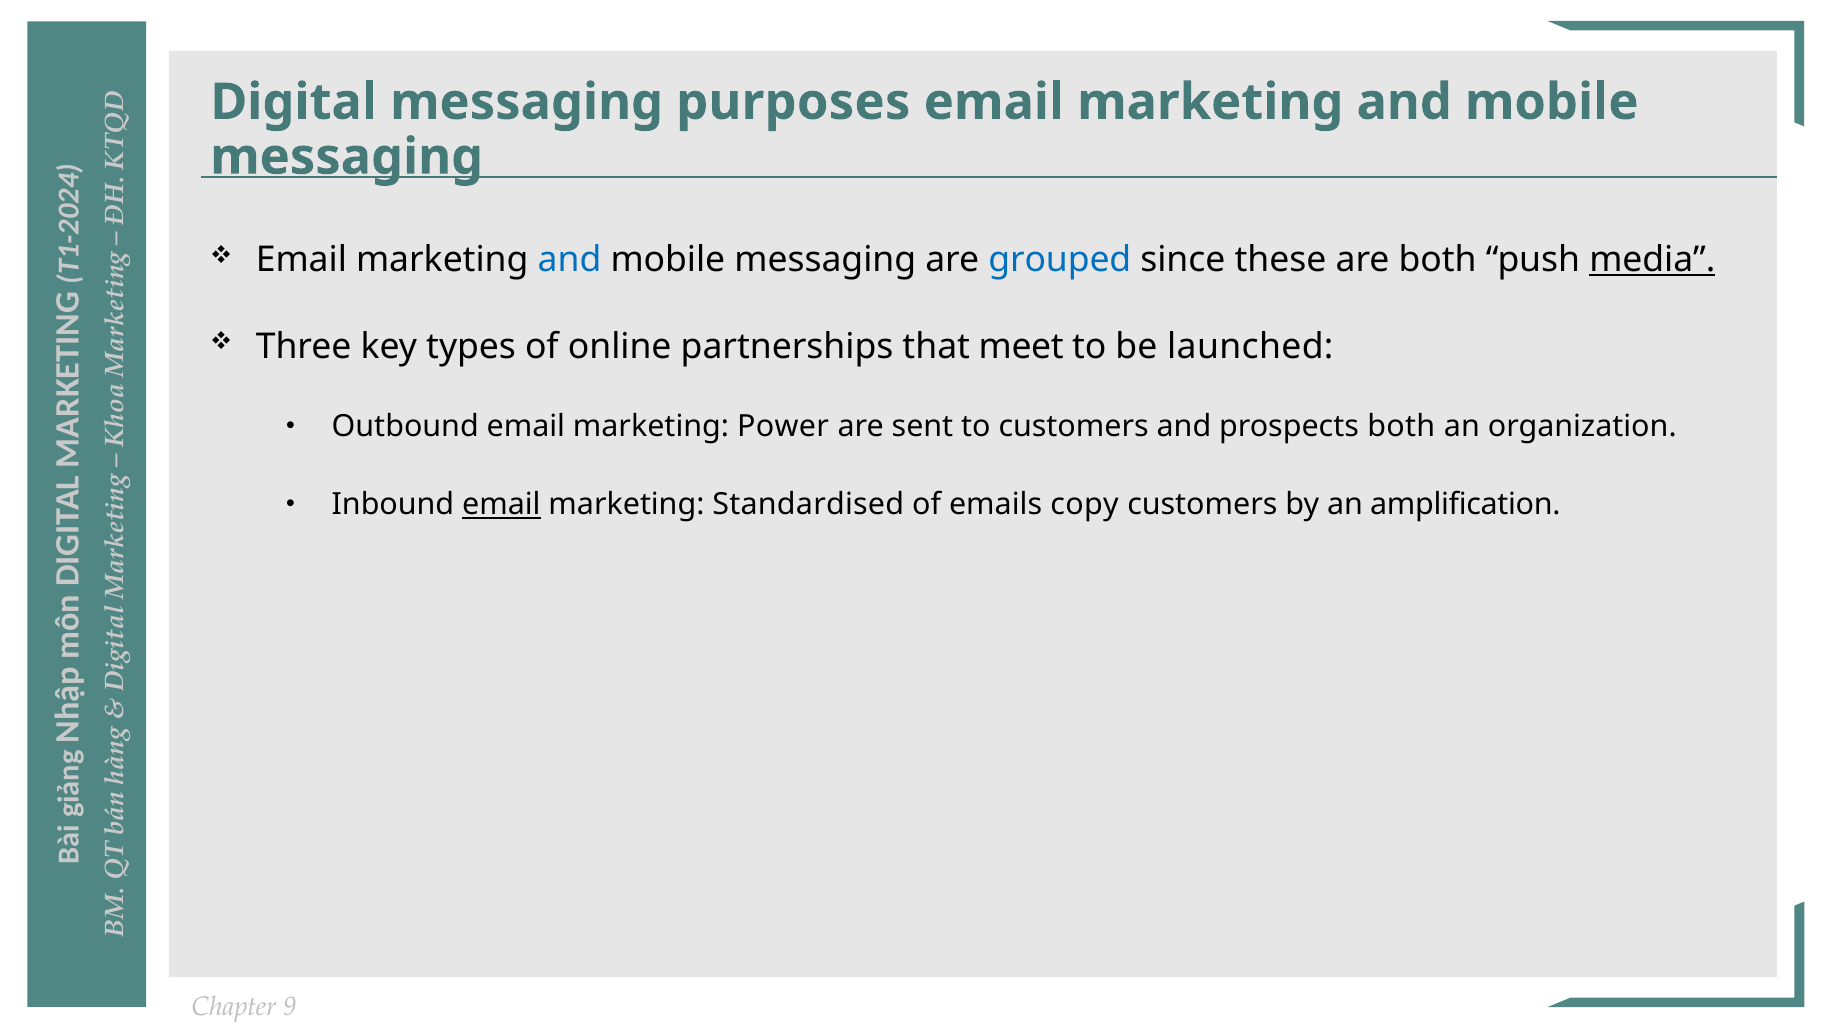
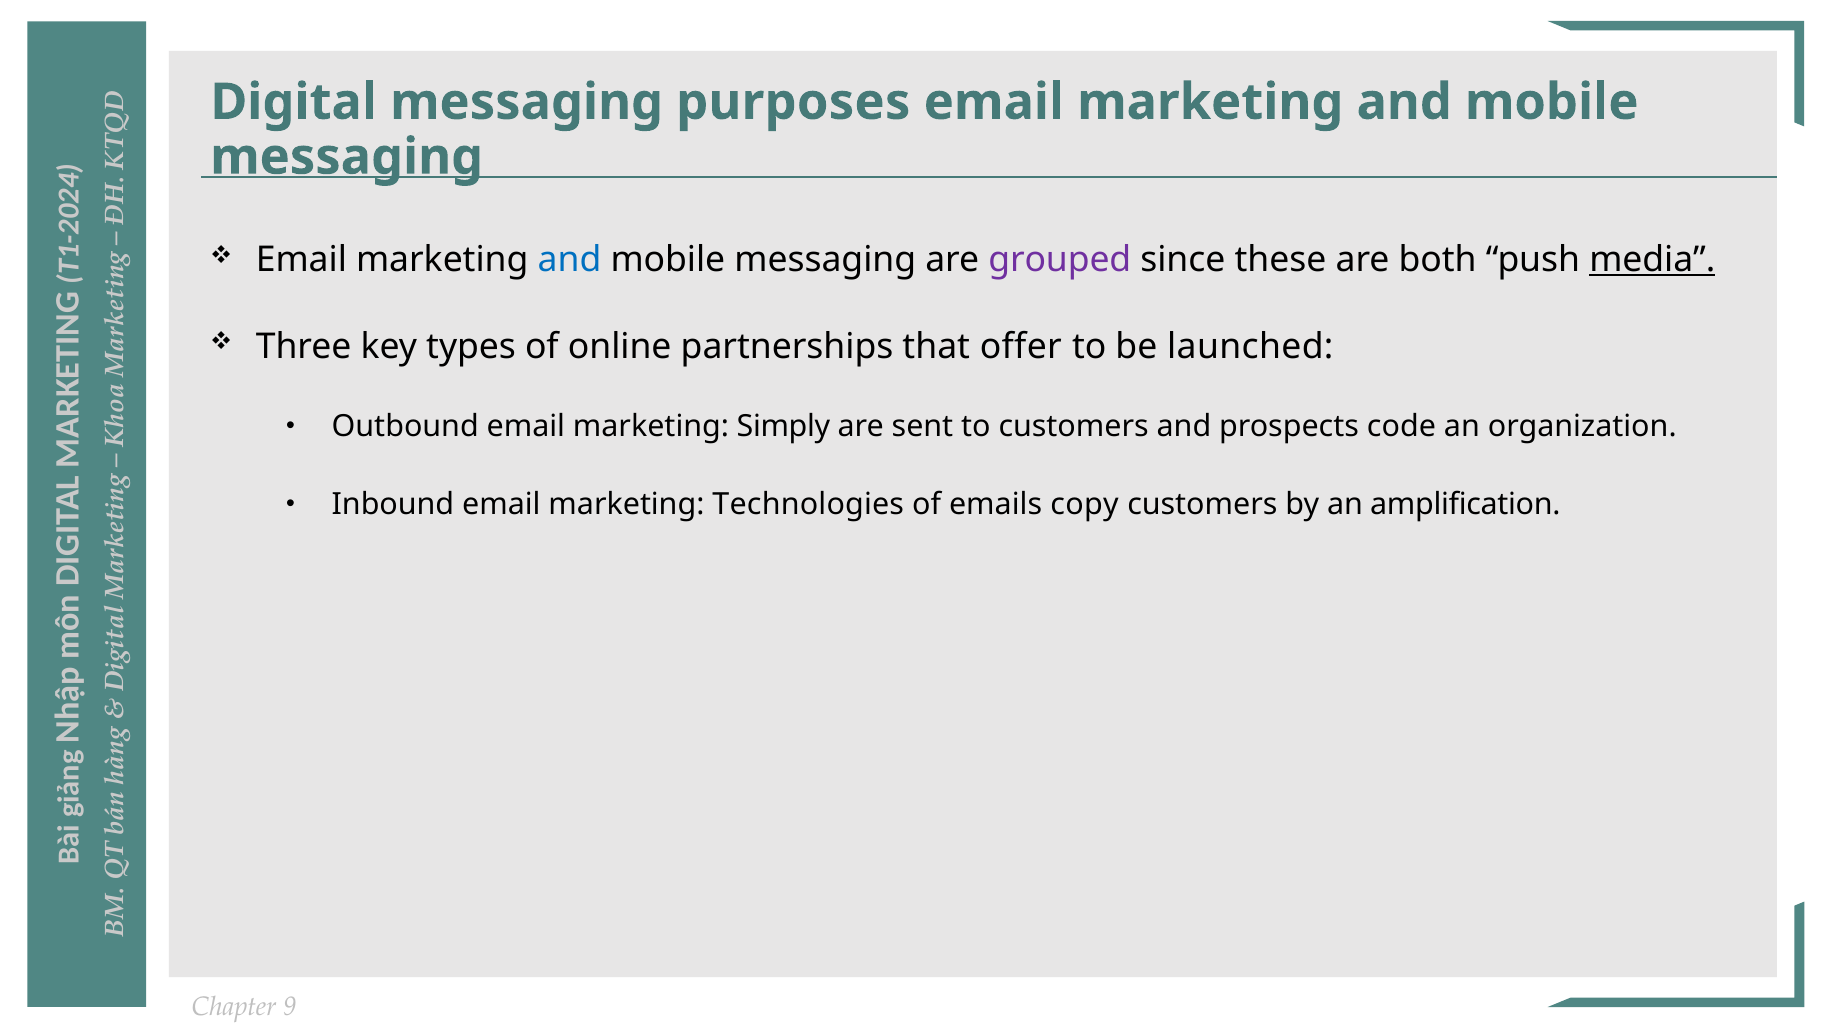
grouped colour: blue -> purple
meet: meet -> offer
Power: Power -> Simply
prospects both: both -> code
email at (501, 504) underline: present -> none
Standardised: Standardised -> Technologies
